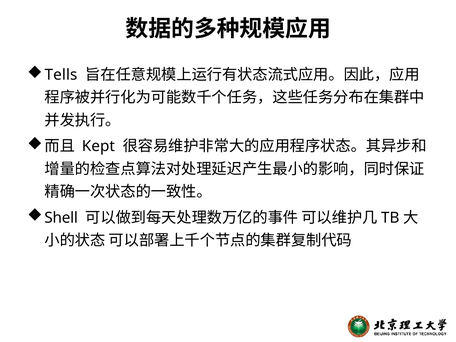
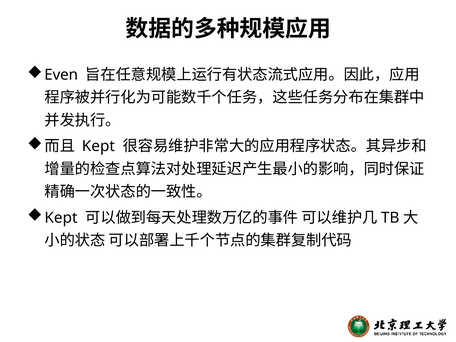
Tells: Tells -> Even
Shell at (61, 218): Shell -> Kept
